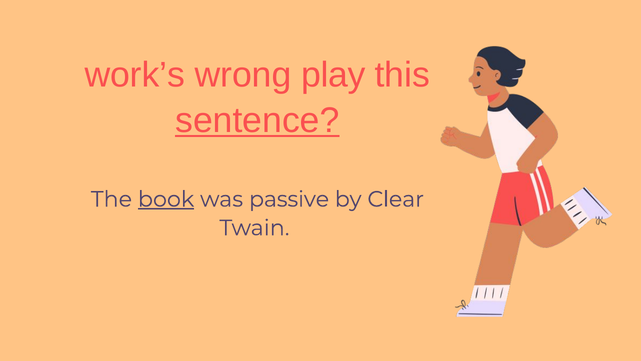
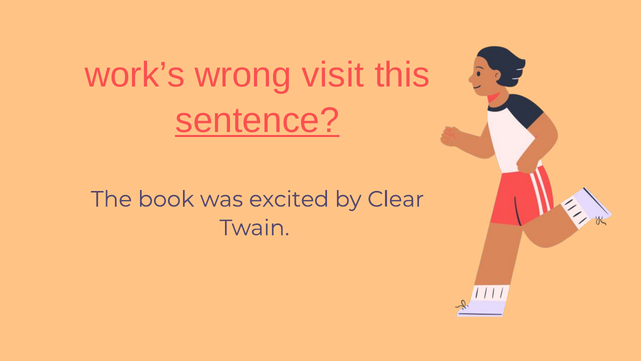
play: play -> visit
book underline: present -> none
passive: passive -> excited
